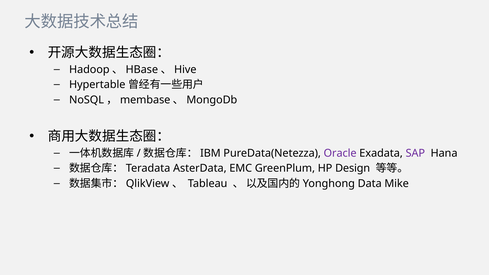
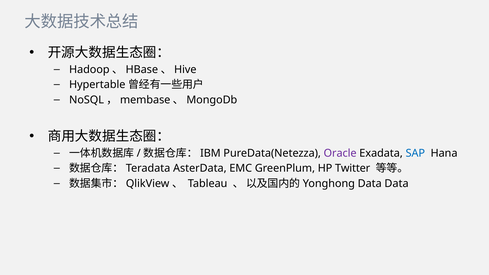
SAP colour: purple -> blue
Design: Design -> Twitter
Data Mike: Mike -> Data
